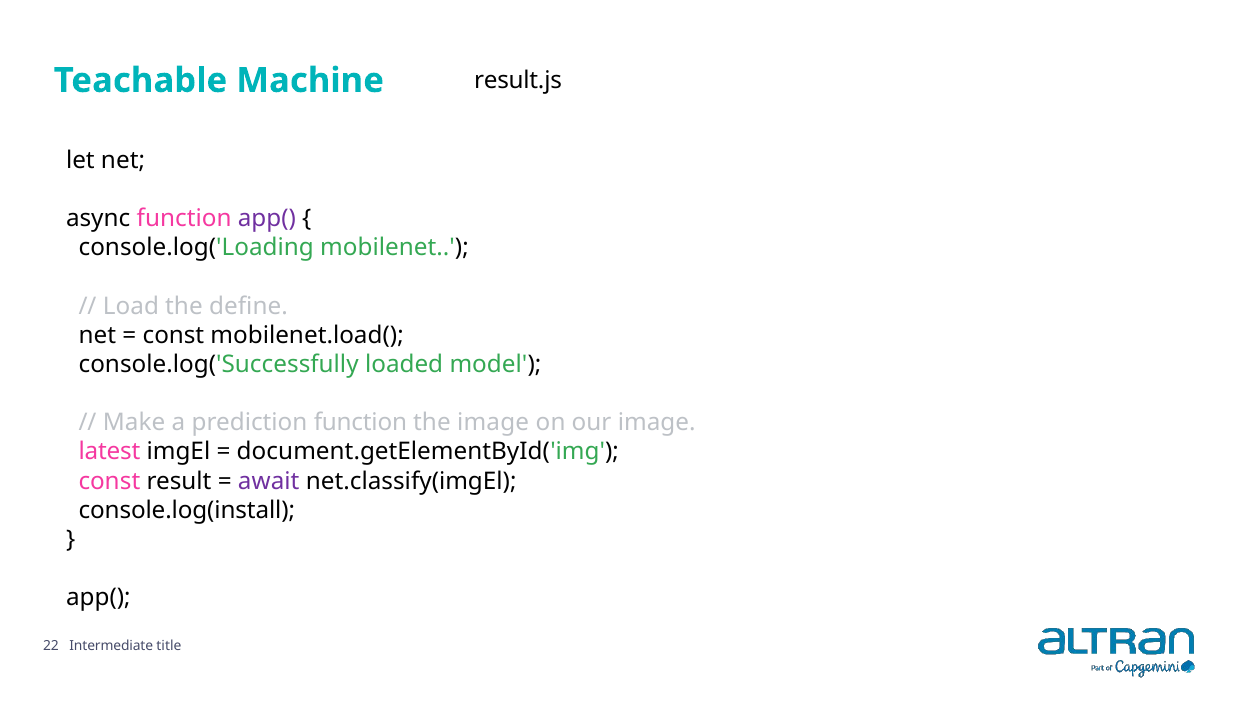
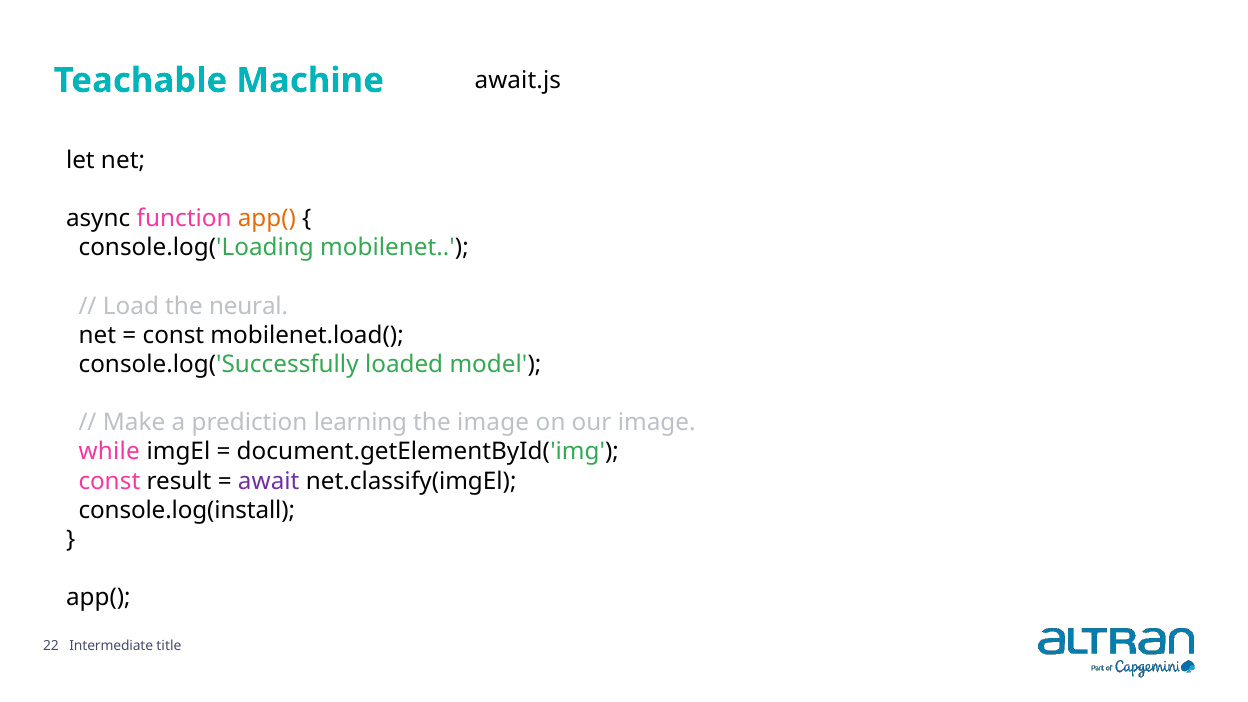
result.js: result.js -> await.js
app( at (267, 219) colour: purple -> orange
define: define -> neural
prediction function: function -> learning
latest: latest -> while
